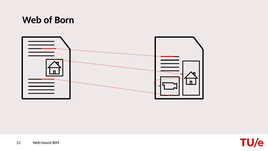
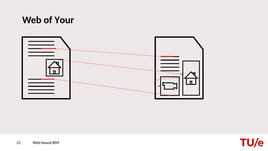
Born: Born -> Your
